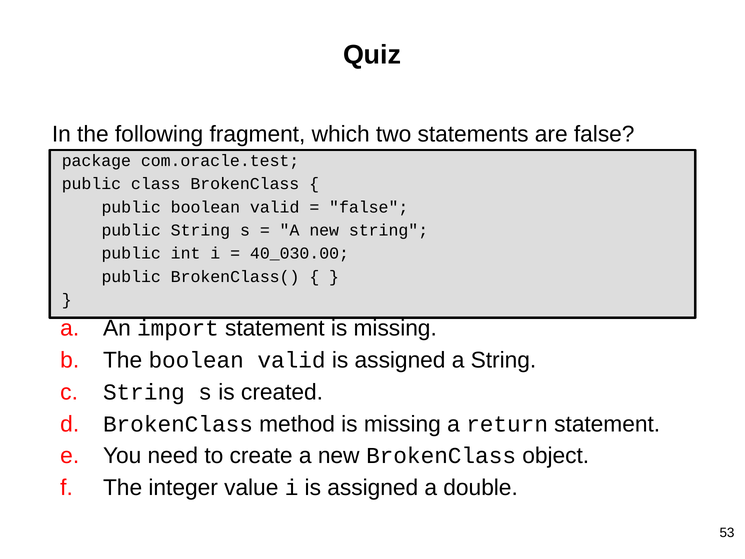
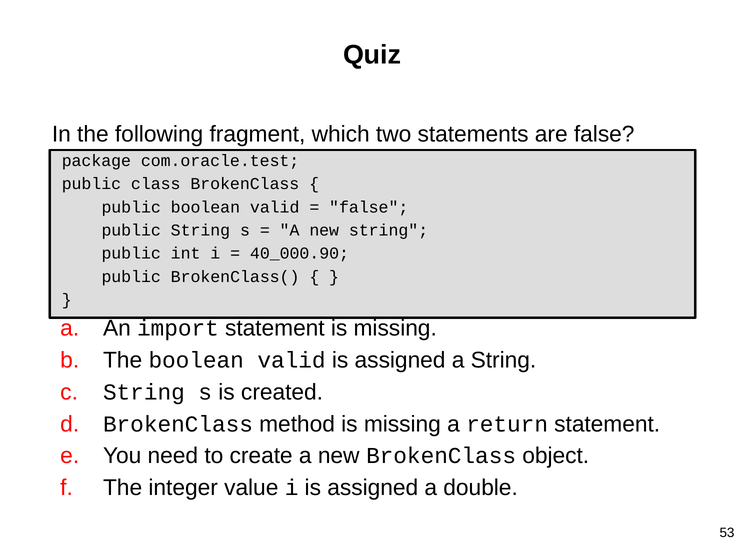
40_030.00: 40_030.00 -> 40_000.90
